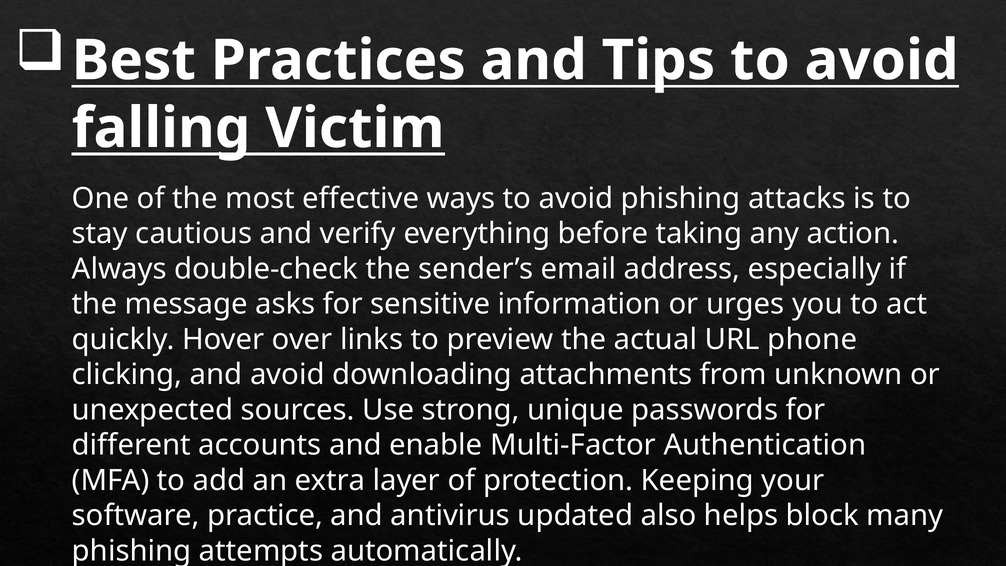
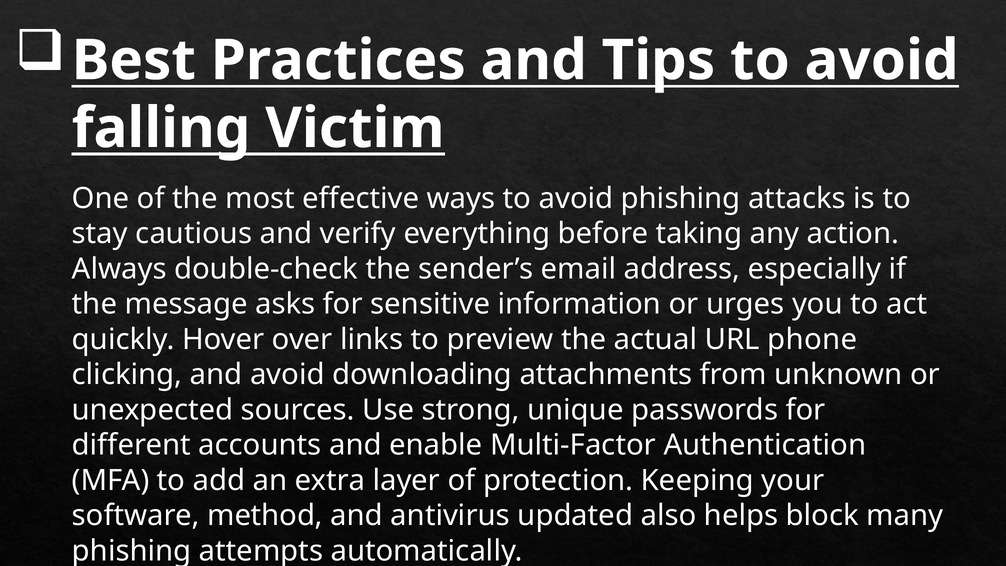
practice: practice -> method
